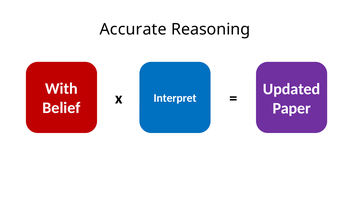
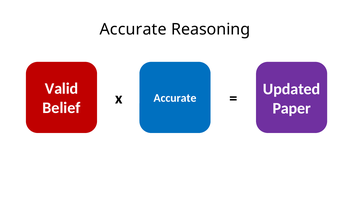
With: With -> Valid
Interpret at (175, 98): Interpret -> Accurate
